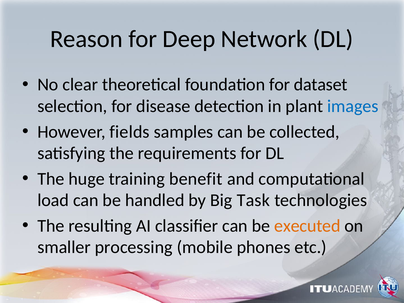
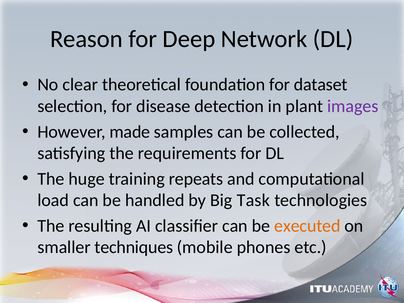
images colour: blue -> purple
fields: fields -> made
benefit: benefit -> repeats
processing: processing -> techniques
